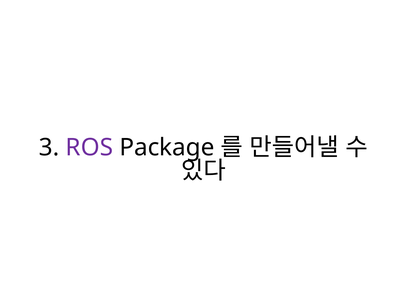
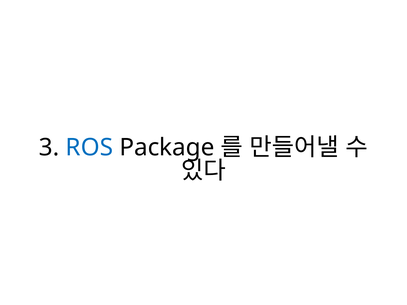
ROS colour: purple -> blue
